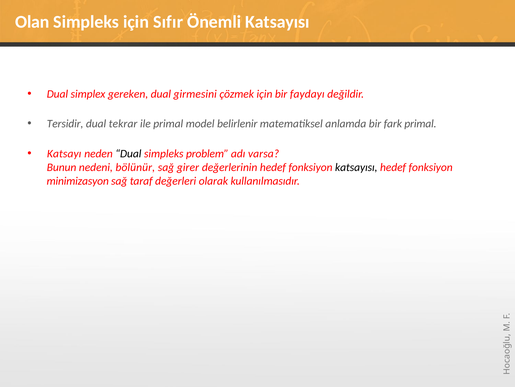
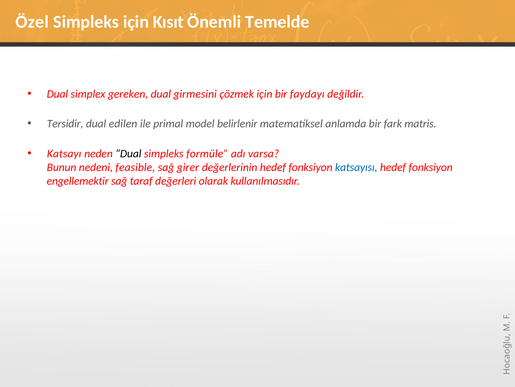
Olan: Olan -> Özel
Sıfır: Sıfır -> Kısıt
Önemli Katsayısı: Katsayısı -> Temelde
tekrar: tekrar -> edilen
fark primal: primal -> matris
problem: problem -> formüle
bölünür: bölünür -> feasible
katsayısı at (356, 167) colour: black -> blue
minimizasyon: minimizasyon -> engellemektir
